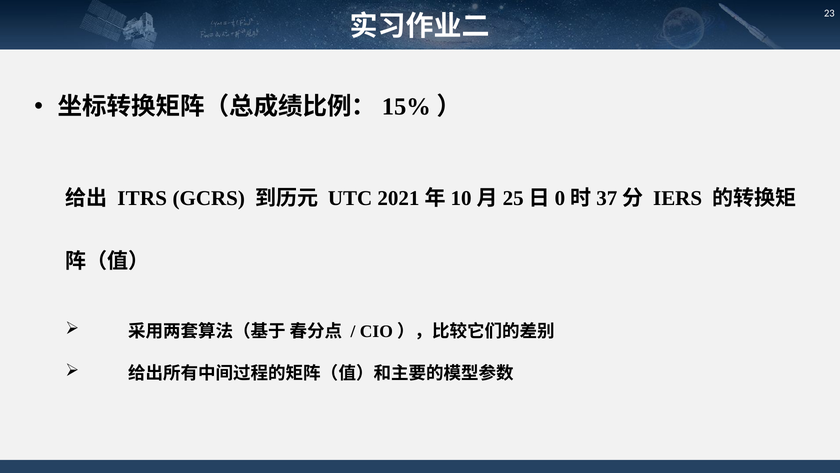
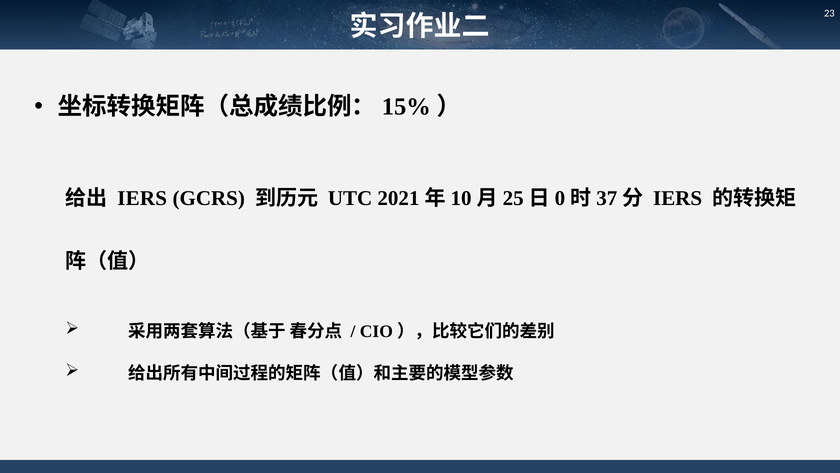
ITRS at (142, 198): ITRS -> IERS
